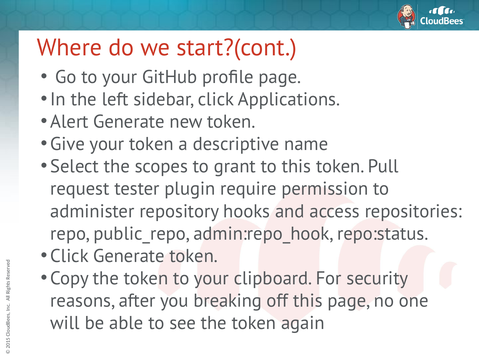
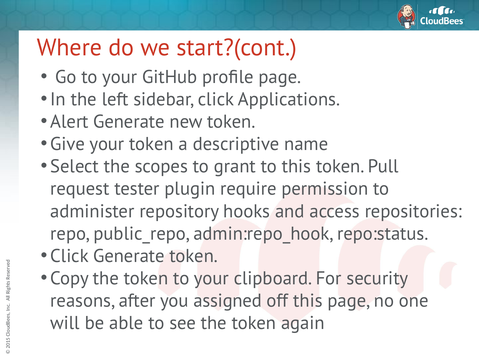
breaking: breaking -> assigned
